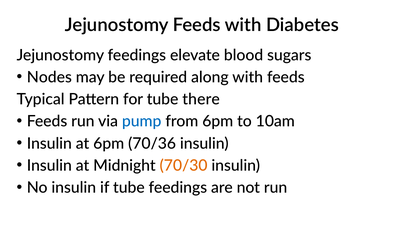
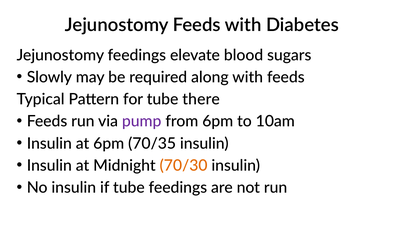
Nodes: Nodes -> Slowly
pump colour: blue -> purple
70/36: 70/36 -> 70/35
